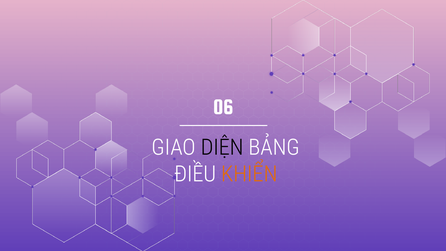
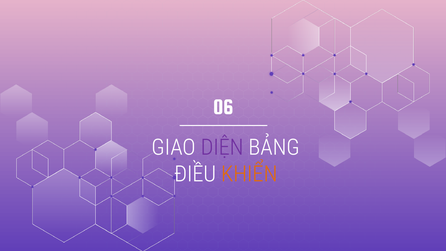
DIỆN colour: black -> purple
